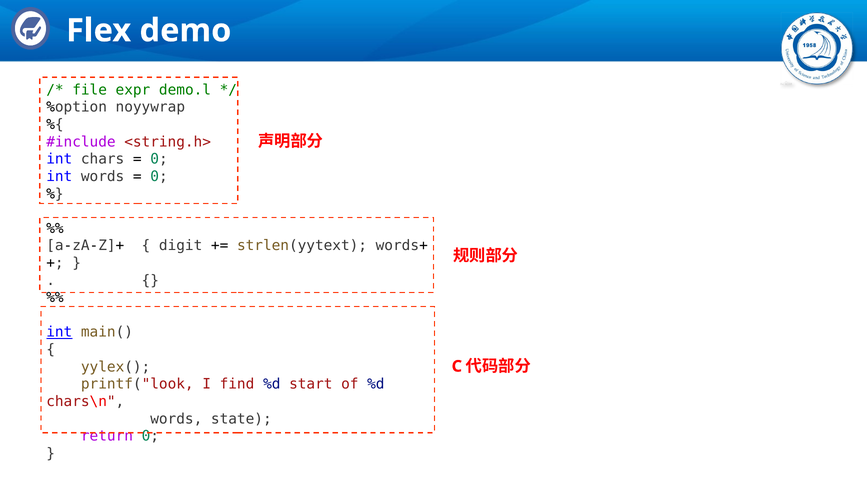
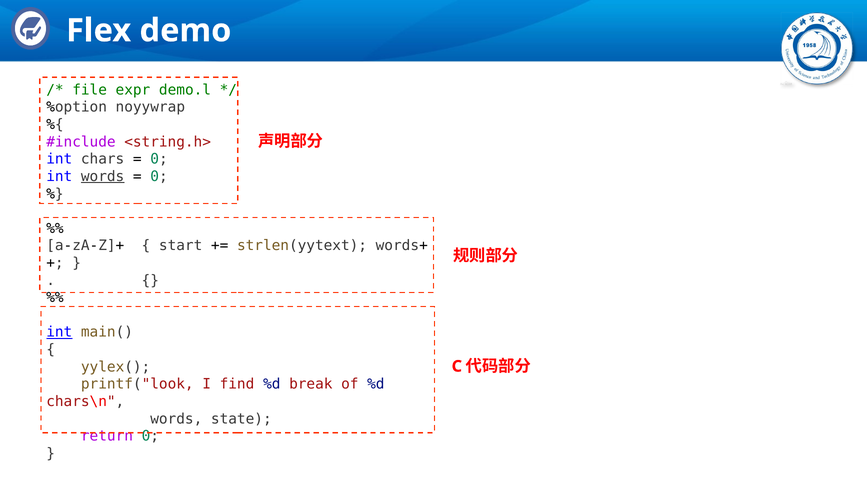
words at (103, 177) underline: none -> present
digit: digit -> start
start: start -> break
